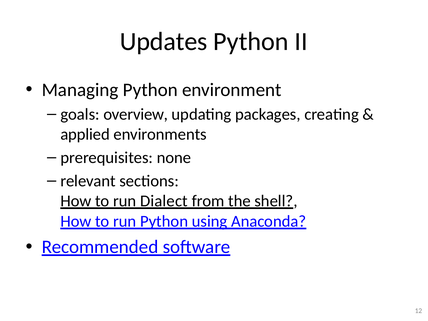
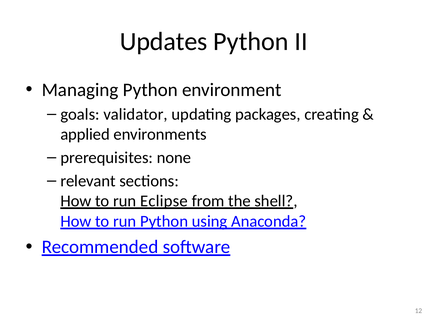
overview: overview -> validator
Dialect: Dialect -> Eclipse
